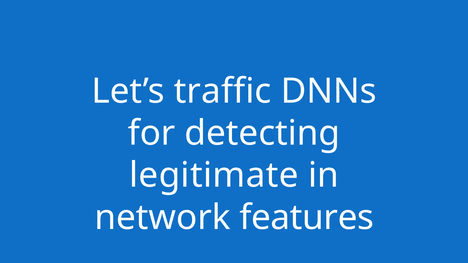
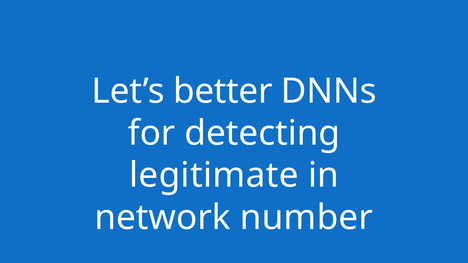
traffic: traffic -> better
features: features -> number
